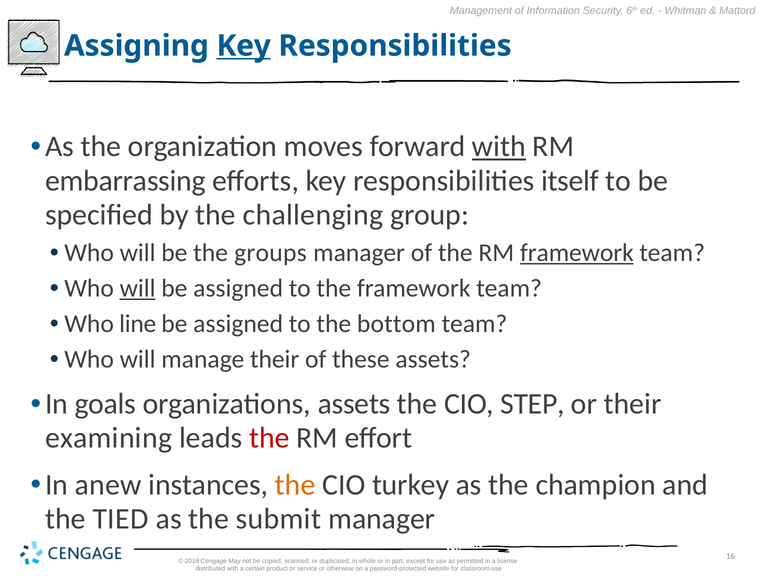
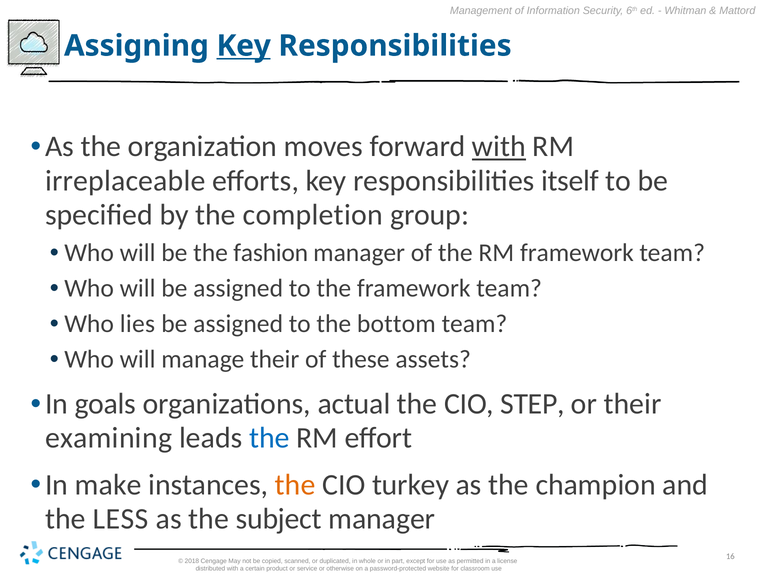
embarrassing: embarrassing -> irreplaceable
challenging: challenging -> completion
groups: groups -> fashion
framework at (577, 253) underline: present -> none
will at (138, 288) underline: present -> none
line: line -> lies
organizations assets: assets -> actual
the at (269, 438) colour: red -> blue
anew: anew -> make
TIED: TIED -> LESS
submit: submit -> subject
